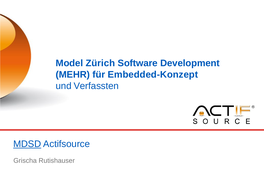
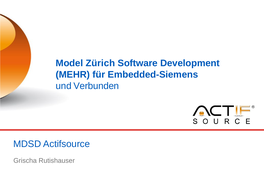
Embedded-Konzept: Embedded-Konzept -> Embedded-Siemens
Verfassten: Verfassten -> Verbunden
MDSD underline: present -> none
